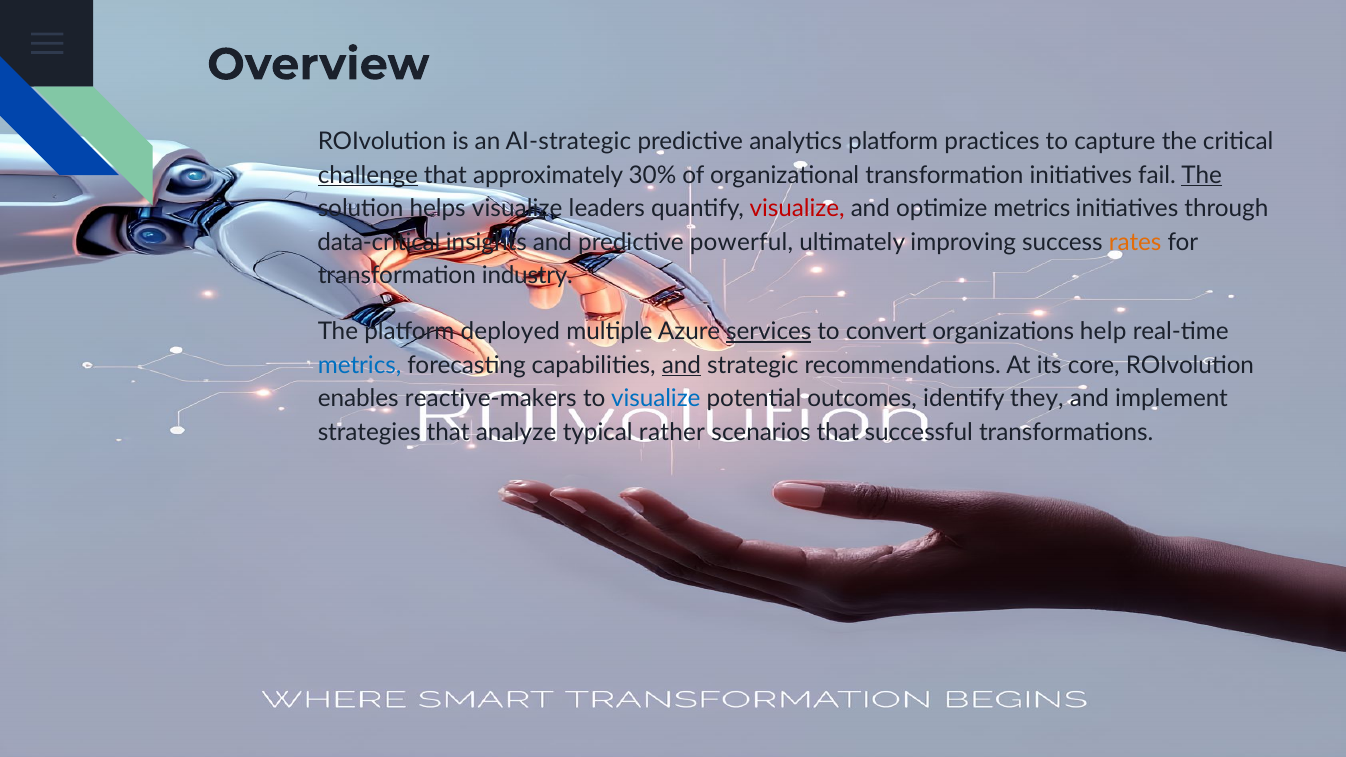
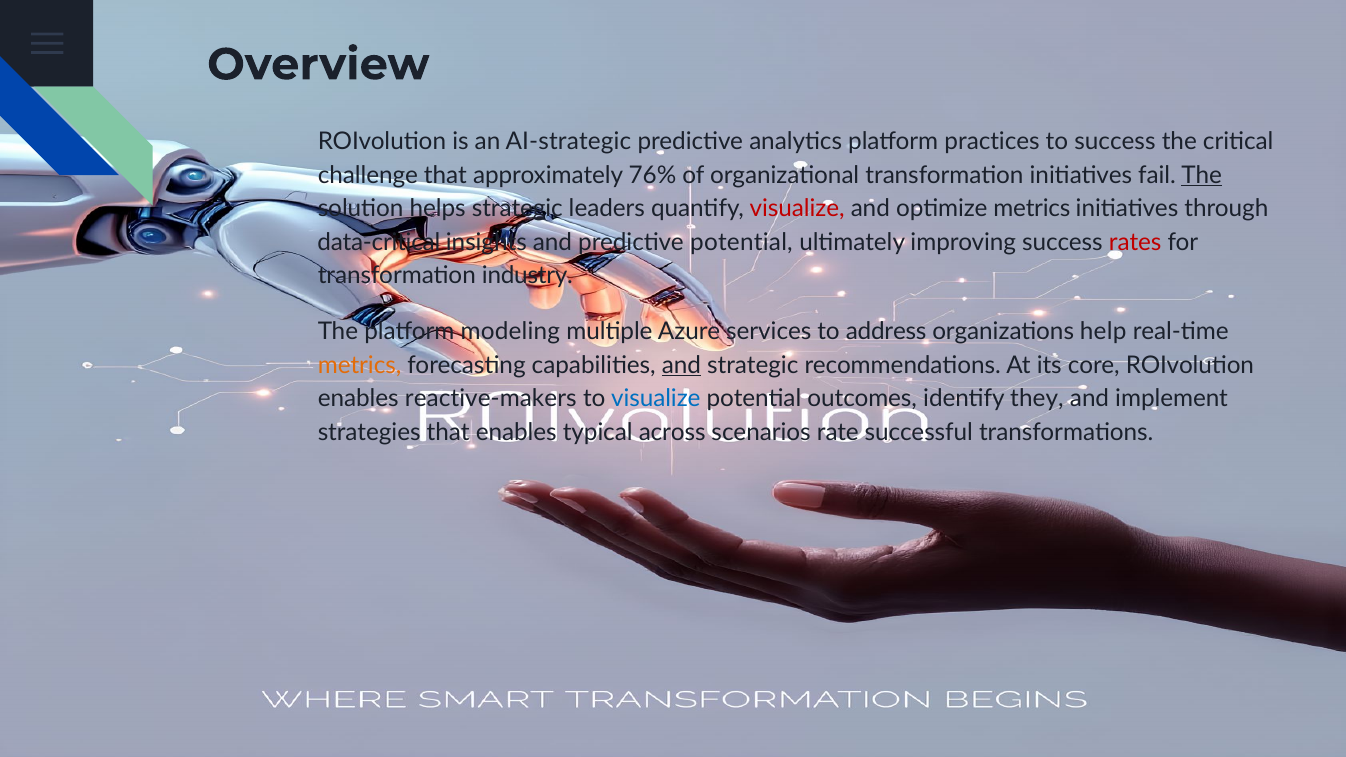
to capture: capture -> success
challenge underline: present -> none
30%: 30% -> 76%
helps visualize: visualize -> strategic
predictive powerful: powerful -> potential
rates colour: orange -> red
deployed: deployed -> modeling
services underline: present -> none
convert: convert -> address
metrics at (360, 365) colour: blue -> orange
that analyze: analyze -> enables
rather: rather -> across
scenarios that: that -> rate
